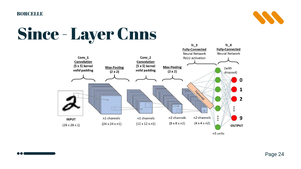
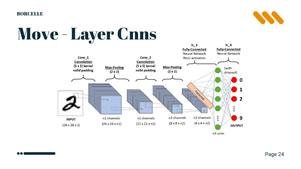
Since: Since -> Move
